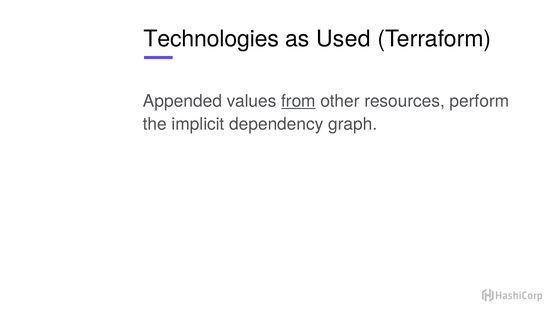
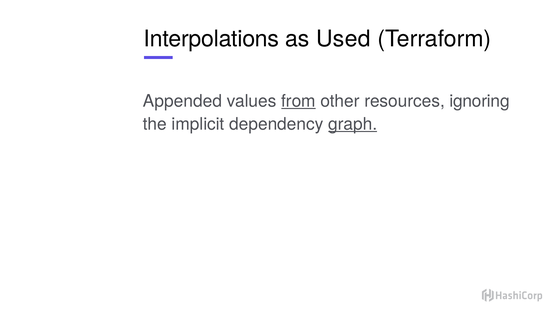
Technologies: Technologies -> Interpolations
perform: perform -> ignoring
graph underline: none -> present
